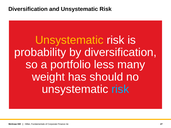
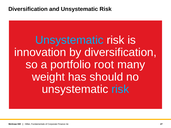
Unsystematic at (69, 40) colour: yellow -> light blue
probability: probability -> innovation
less: less -> root
